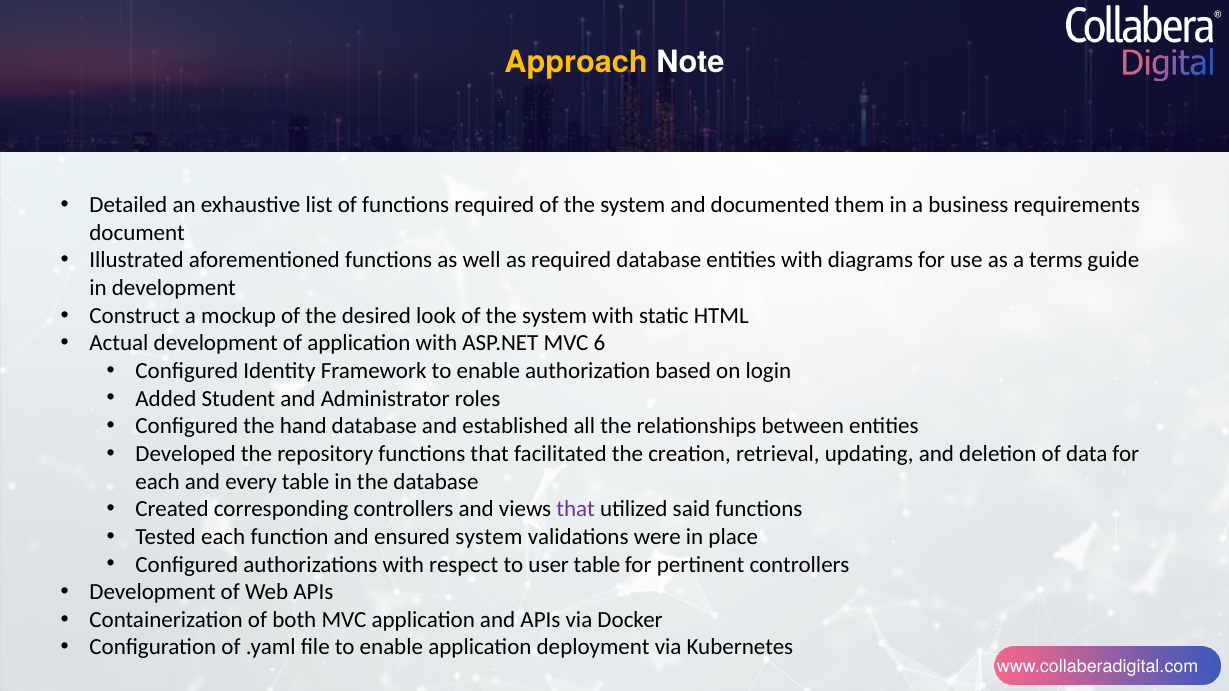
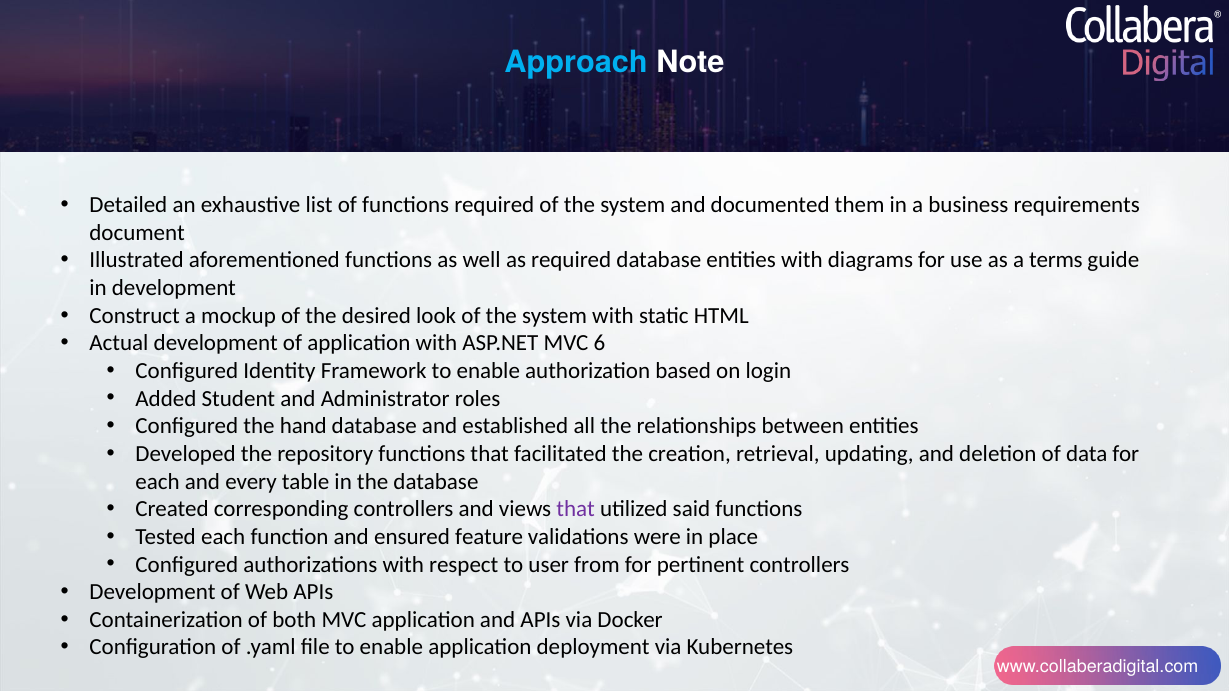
Approach colour: yellow -> light blue
ensured system: system -> feature
user table: table -> from
